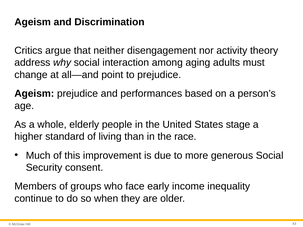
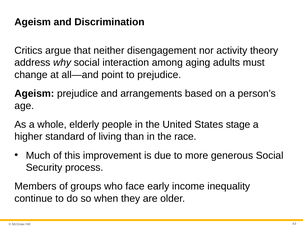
performances: performances -> arrangements
consent: consent -> process
